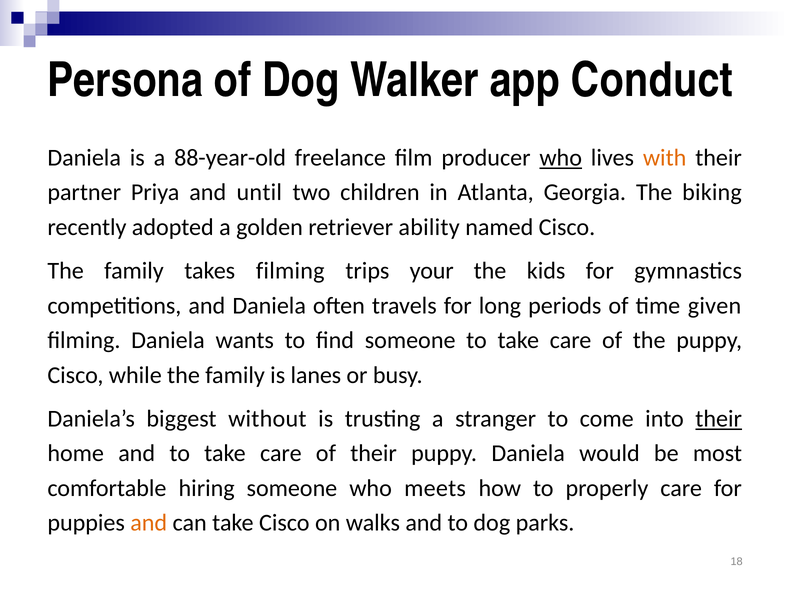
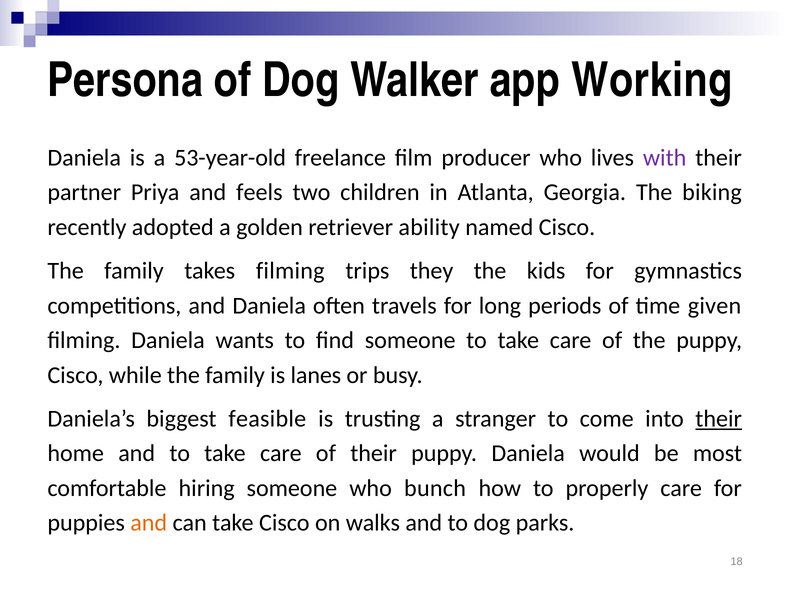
Conduct: Conduct -> Working
88-year-old: 88-year-old -> 53-year-old
who at (561, 158) underline: present -> none
with colour: orange -> purple
until: until -> feels
your: your -> they
without: without -> feasible
meets: meets -> bunch
